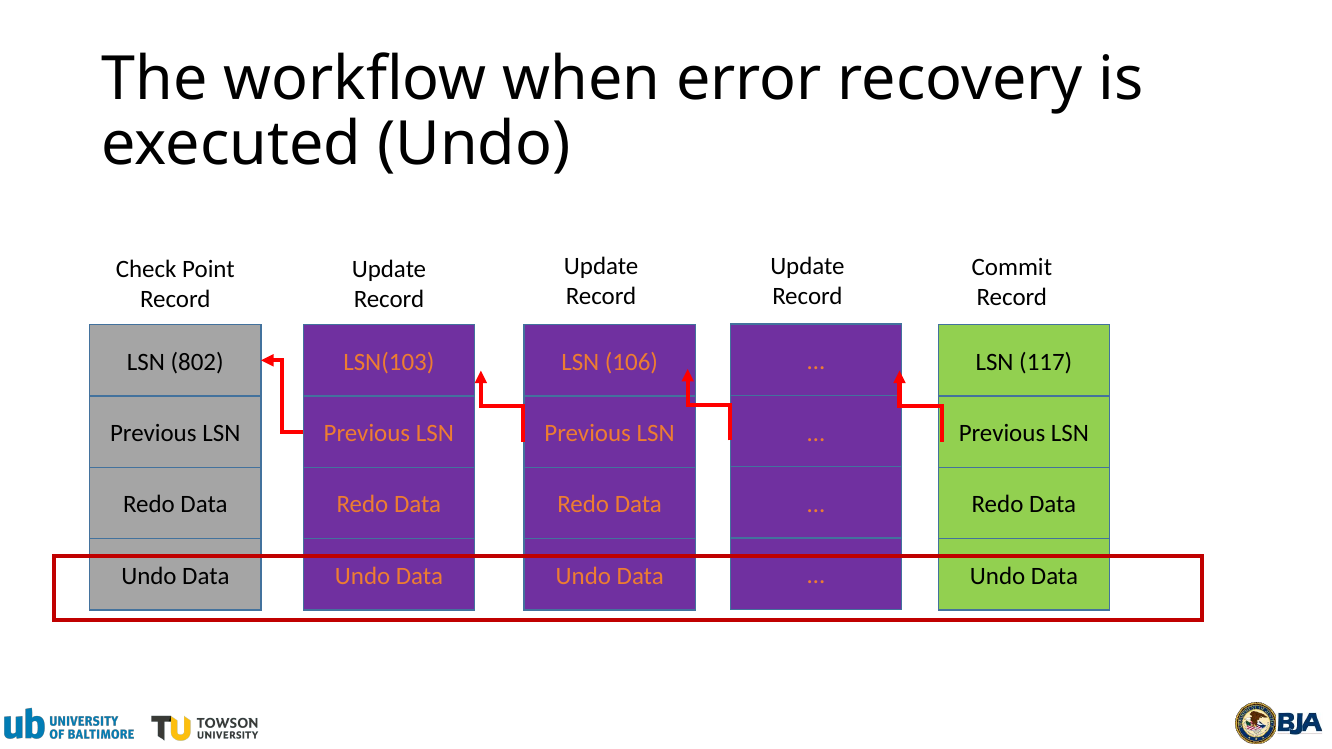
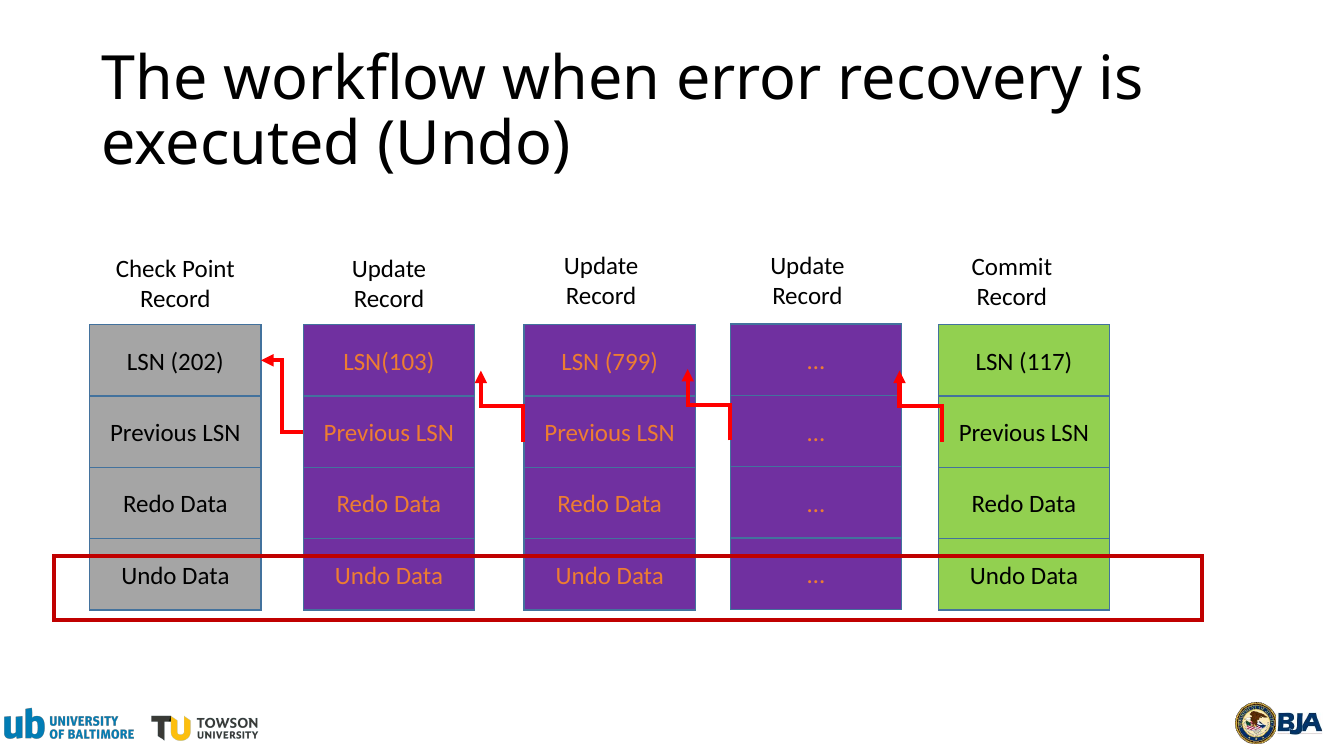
802: 802 -> 202
106: 106 -> 799
